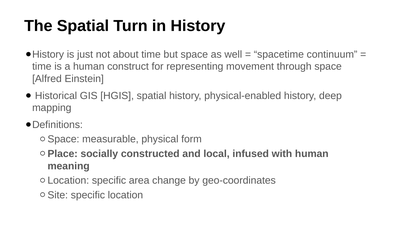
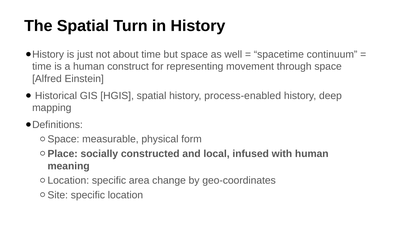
physical-enabled: physical-enabled -> process-enabled
